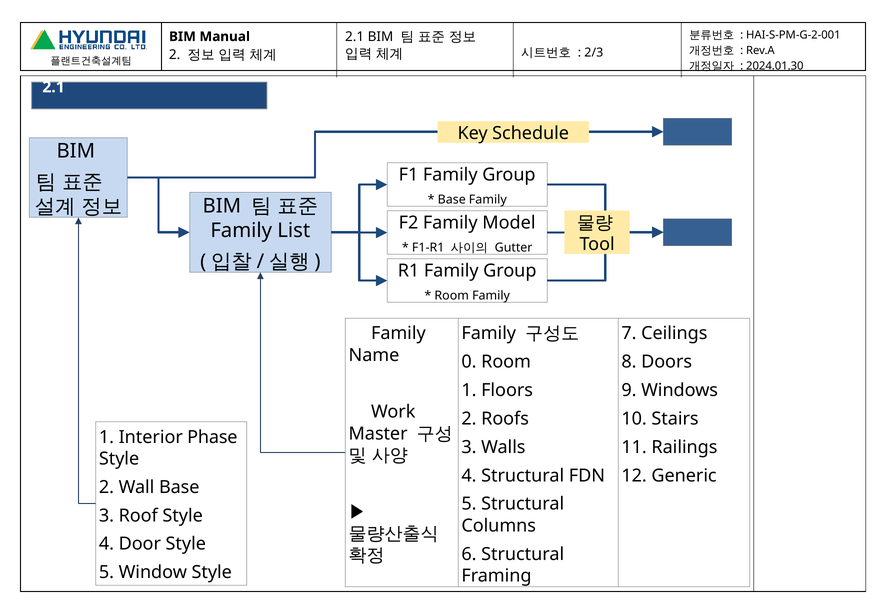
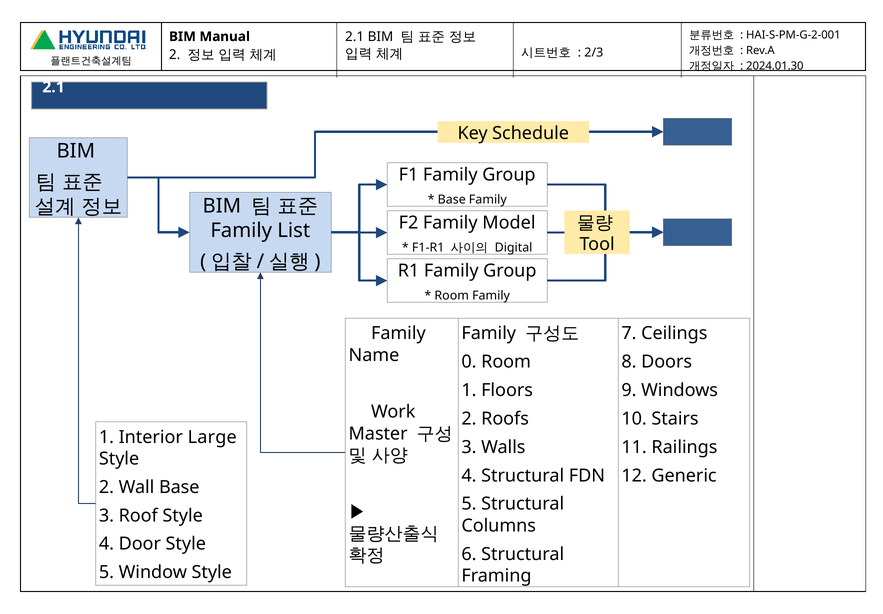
Gutter: Gutter -> Digital
Phase: Phase -> Large
